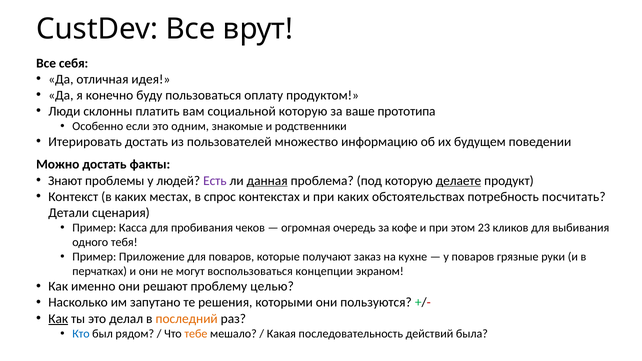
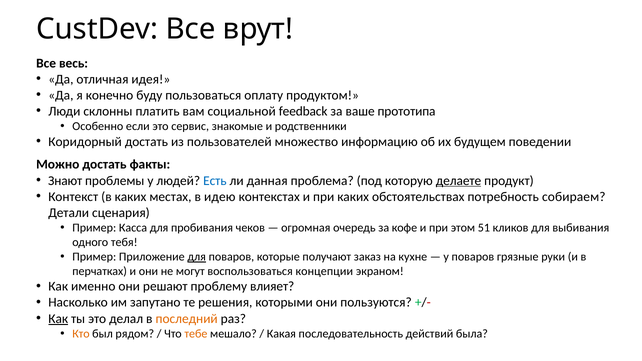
себя: себя -> весь
социальной которую: которую -> feedback
одним: одним -> сервис
Итерировать: Итерировать -> Коридорный
Есть colour: purple -> blue
данная underline: present -> none
спрос: спрос -> идею
посчитать: посчитать -> собираем
23: 23 -> 51
для at (197, 257) underline: none -> present
целью: целью -> влияет
Кто colour: blue -> orange
